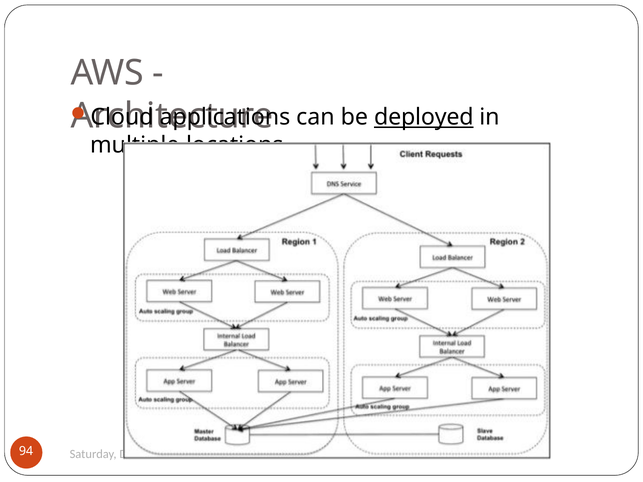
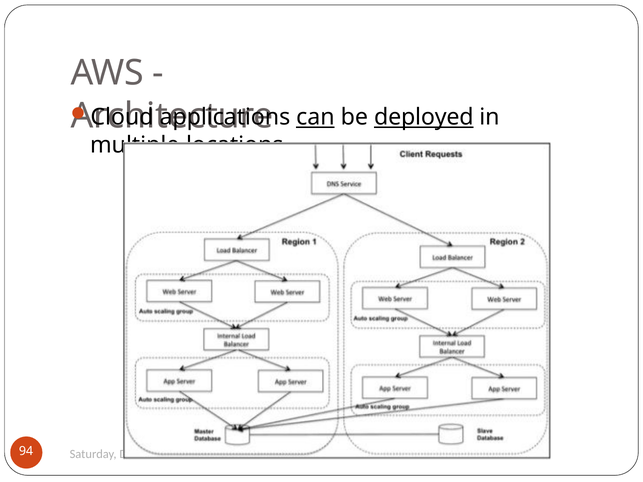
can underline: none -> present
